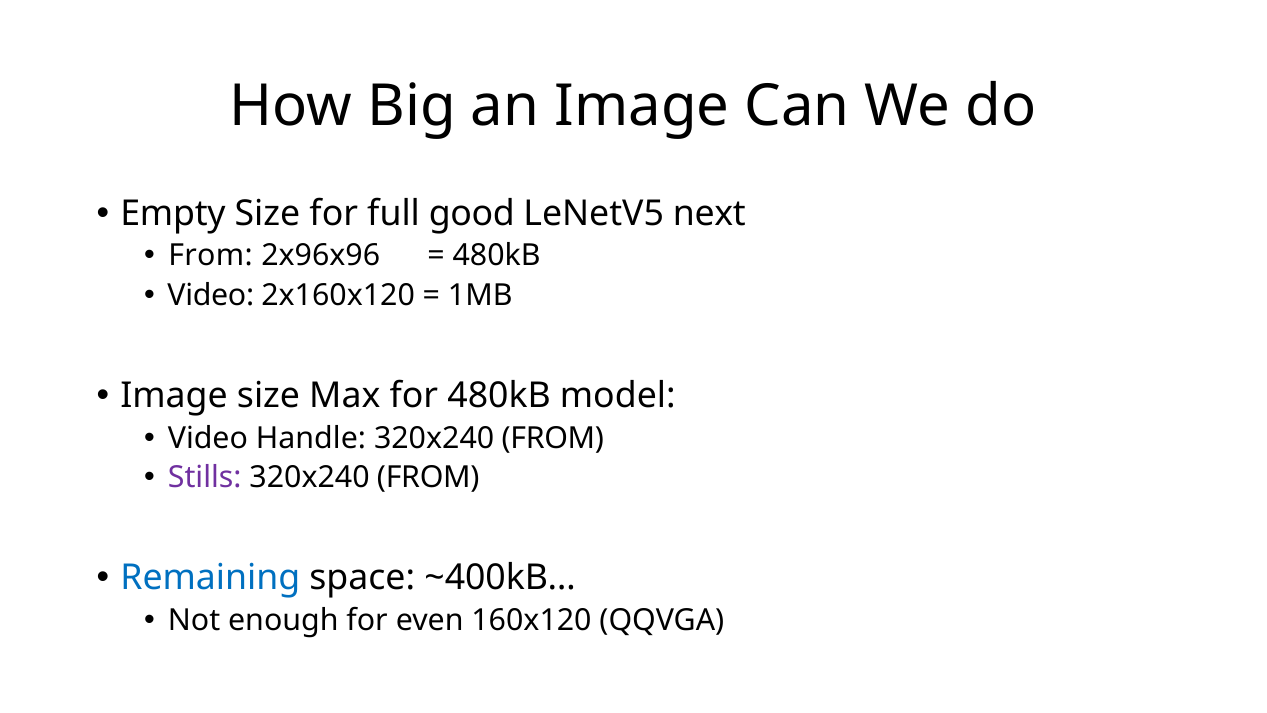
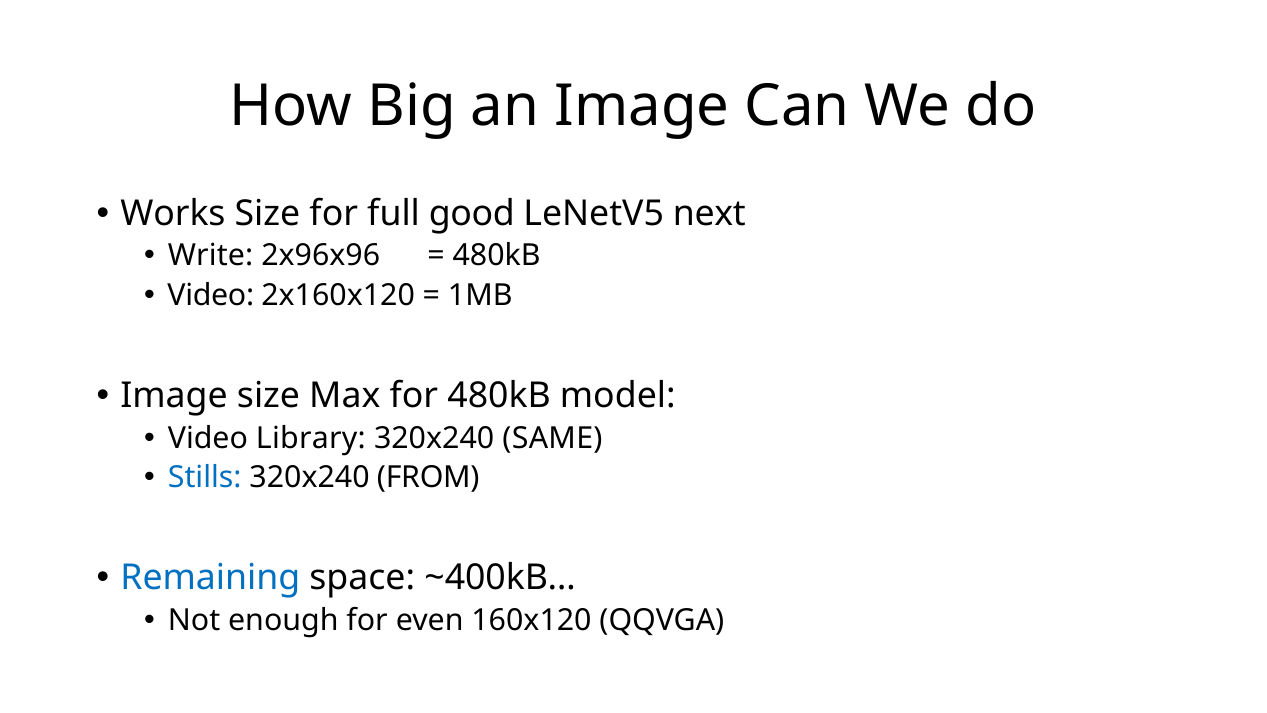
Empty: Empty -> Works
From at (210, 256): From -> Write
Handle: Handle -> Library
FROM at (553, 438): FROM -> SAME
Stills colour: purple -> blue
